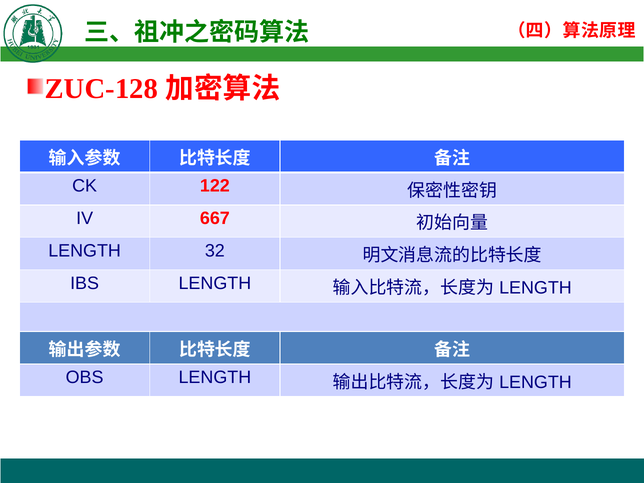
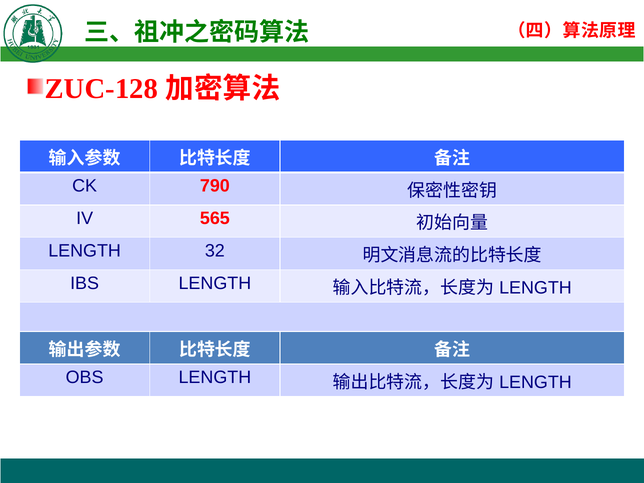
122: 122 -> 790
667: 667 -> 565
